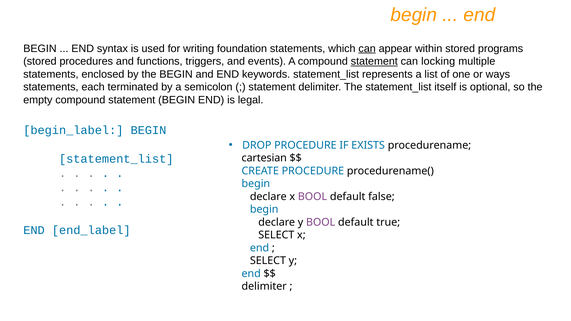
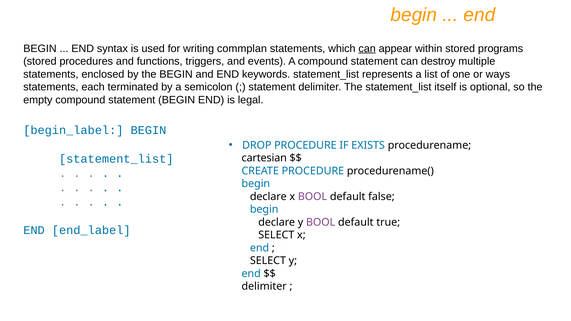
foundation: foundation -> commplan
statement at (374, 61) underline: present -> none
locking: locking -> destroy
